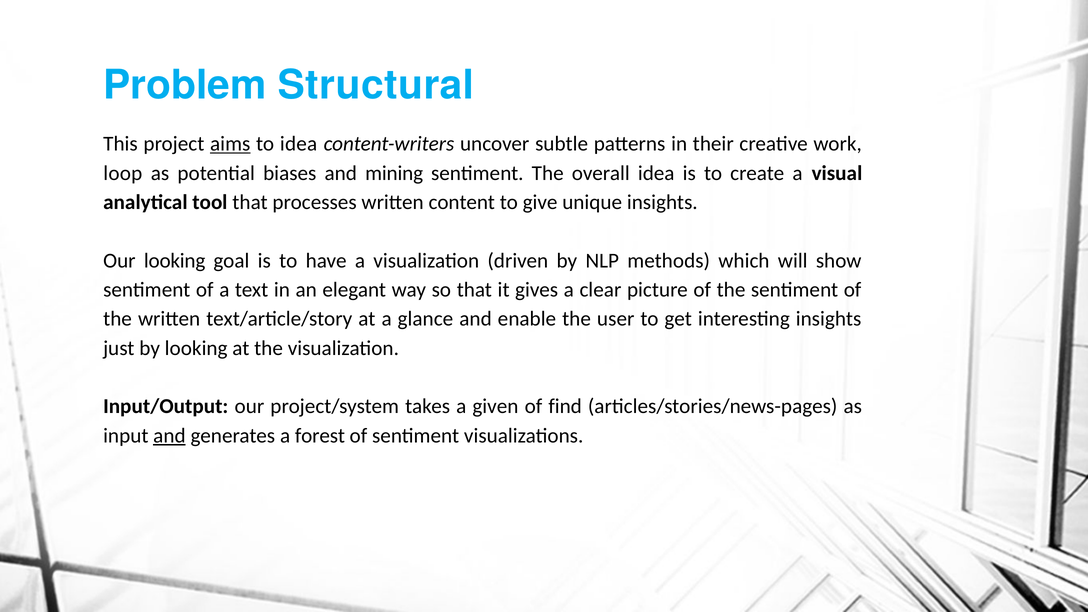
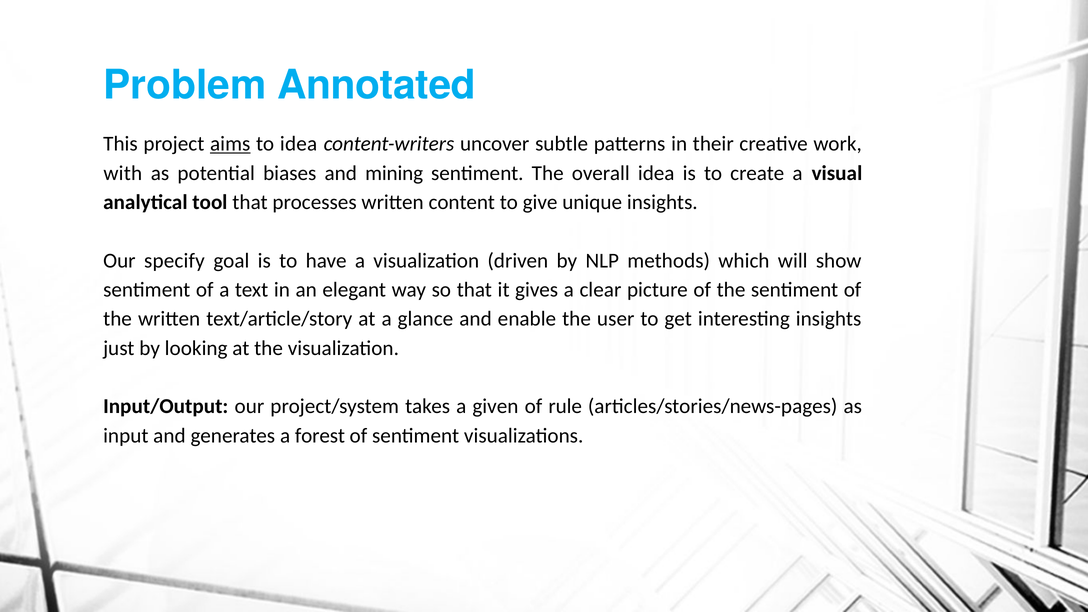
Structural: Structural -> Annotated
loop: loop -> with
Our looking: looking -> specify
find: find -> rule
and at (169, 436) underline: present -> none
